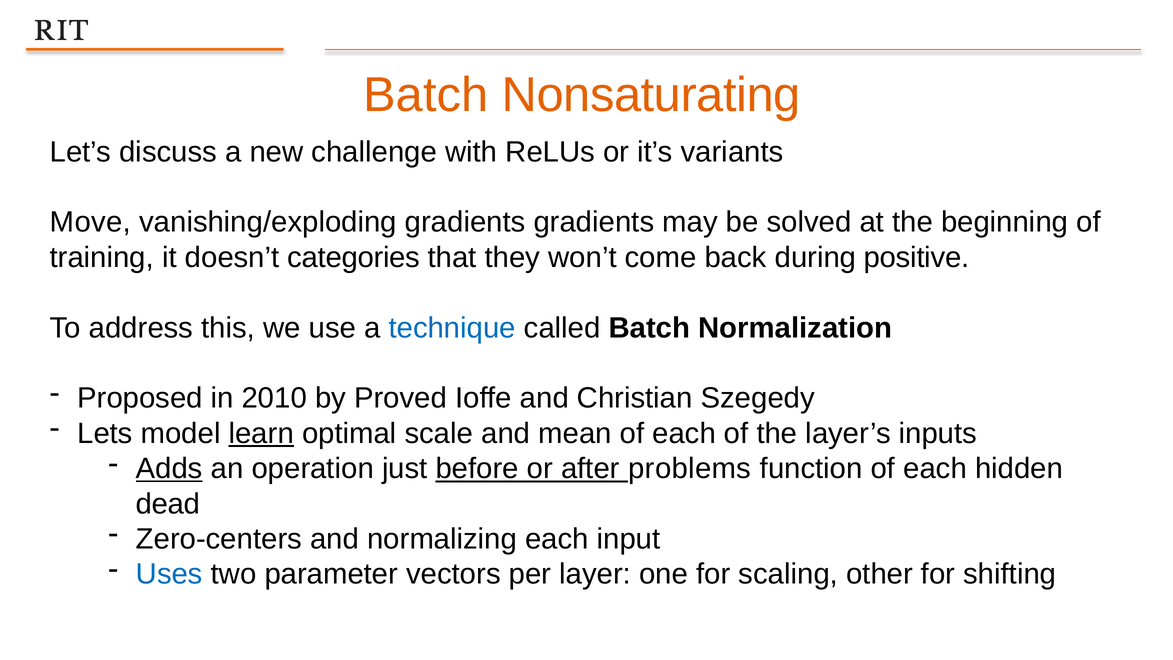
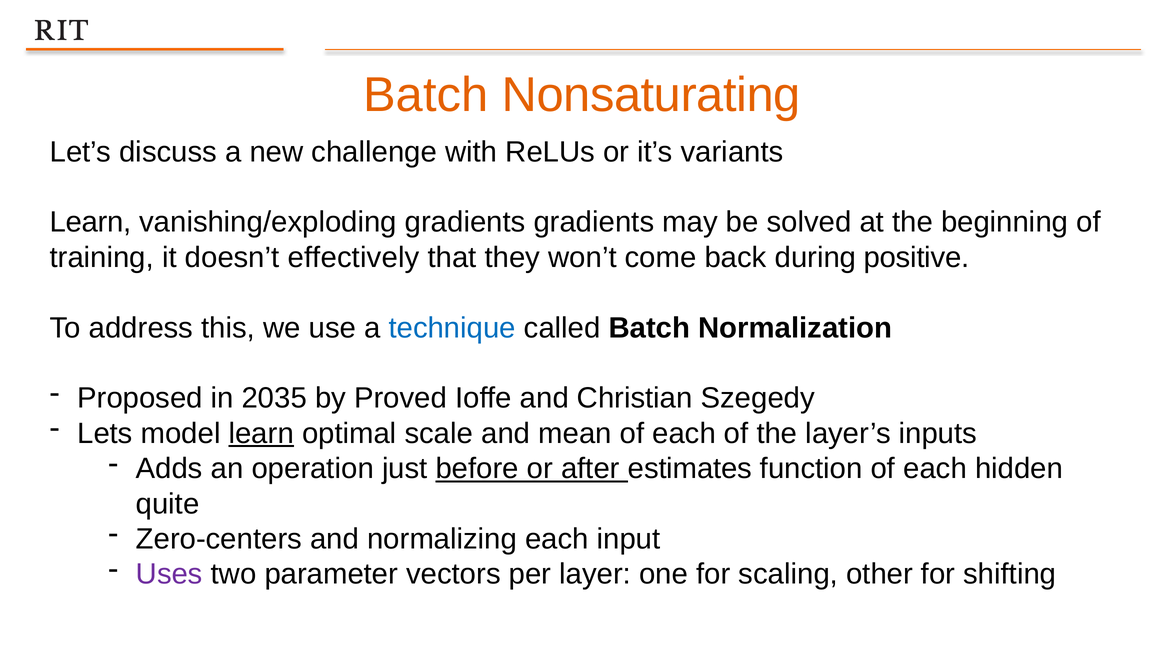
Move at (90, 222): Move -> Learn
categories: categories -> effectively
2010: 2010 -> 2035
Adds underline: present -> none
problems: problems -> estimates
dead: dead -> quite
Uses colour: blue -> purple
